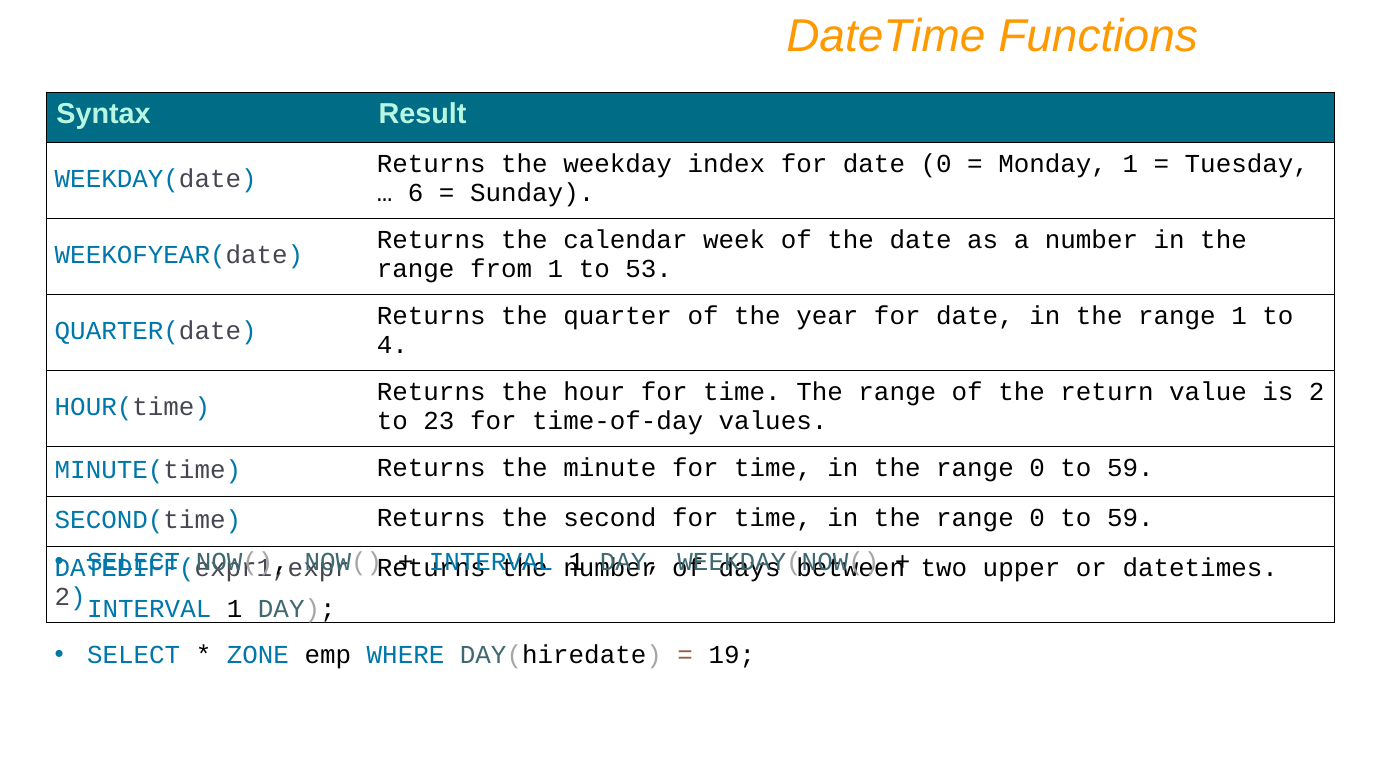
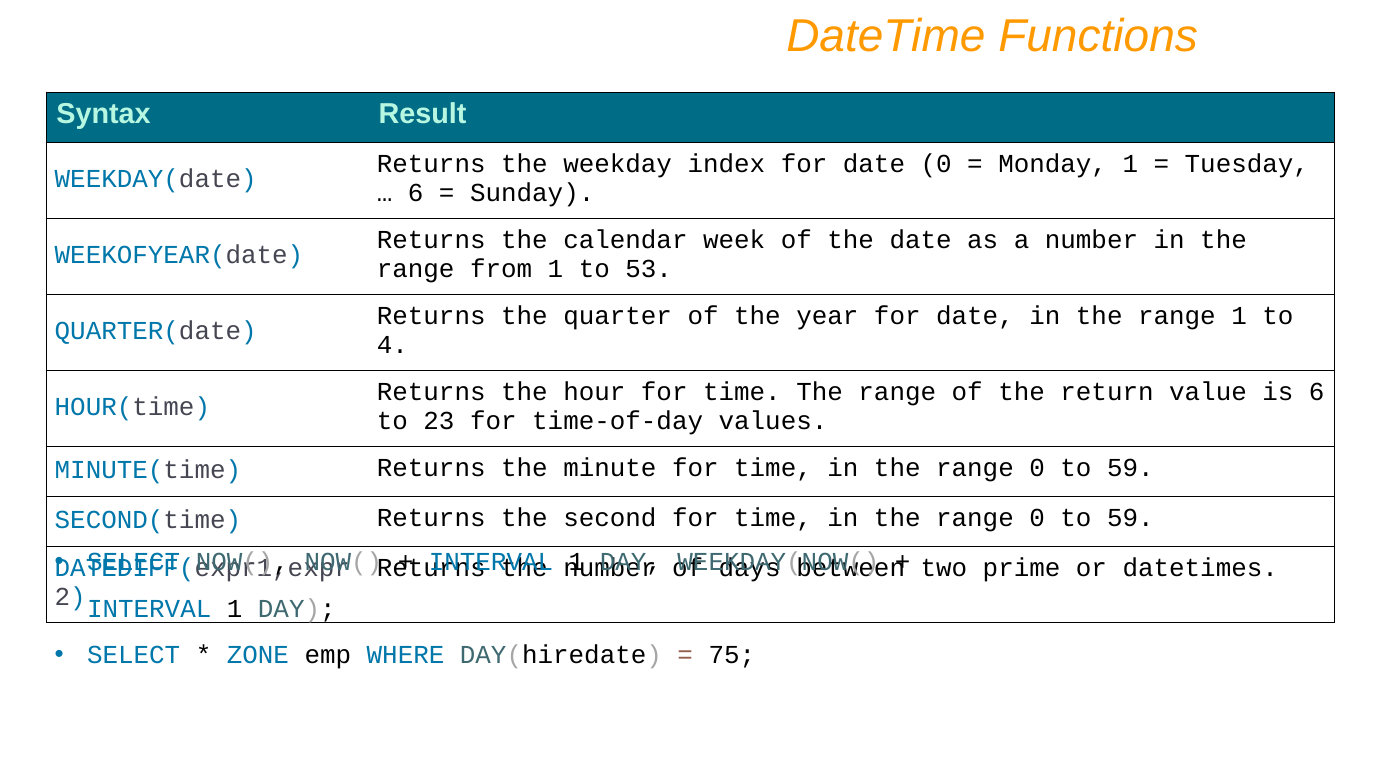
is 2: 2 -> 6
upper: upper -> prime
19: 19 -> 75
